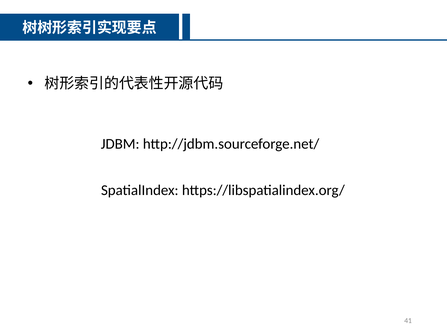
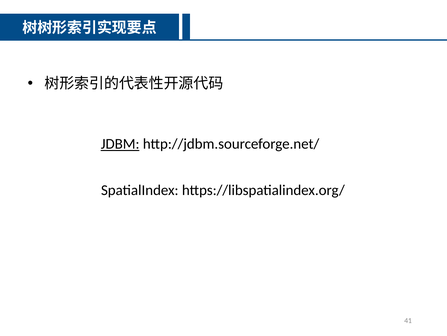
JDBM underline: none -> present
